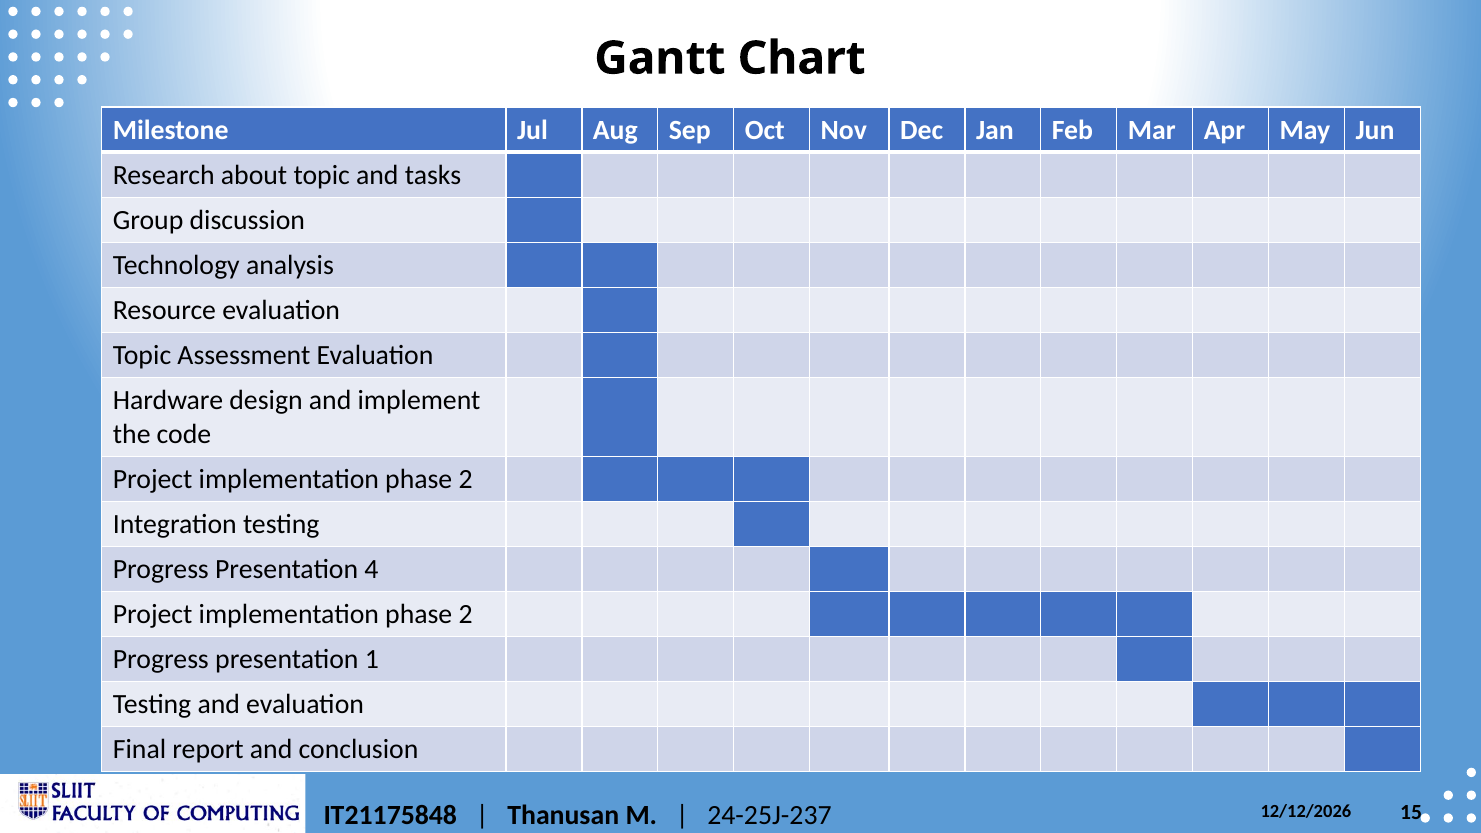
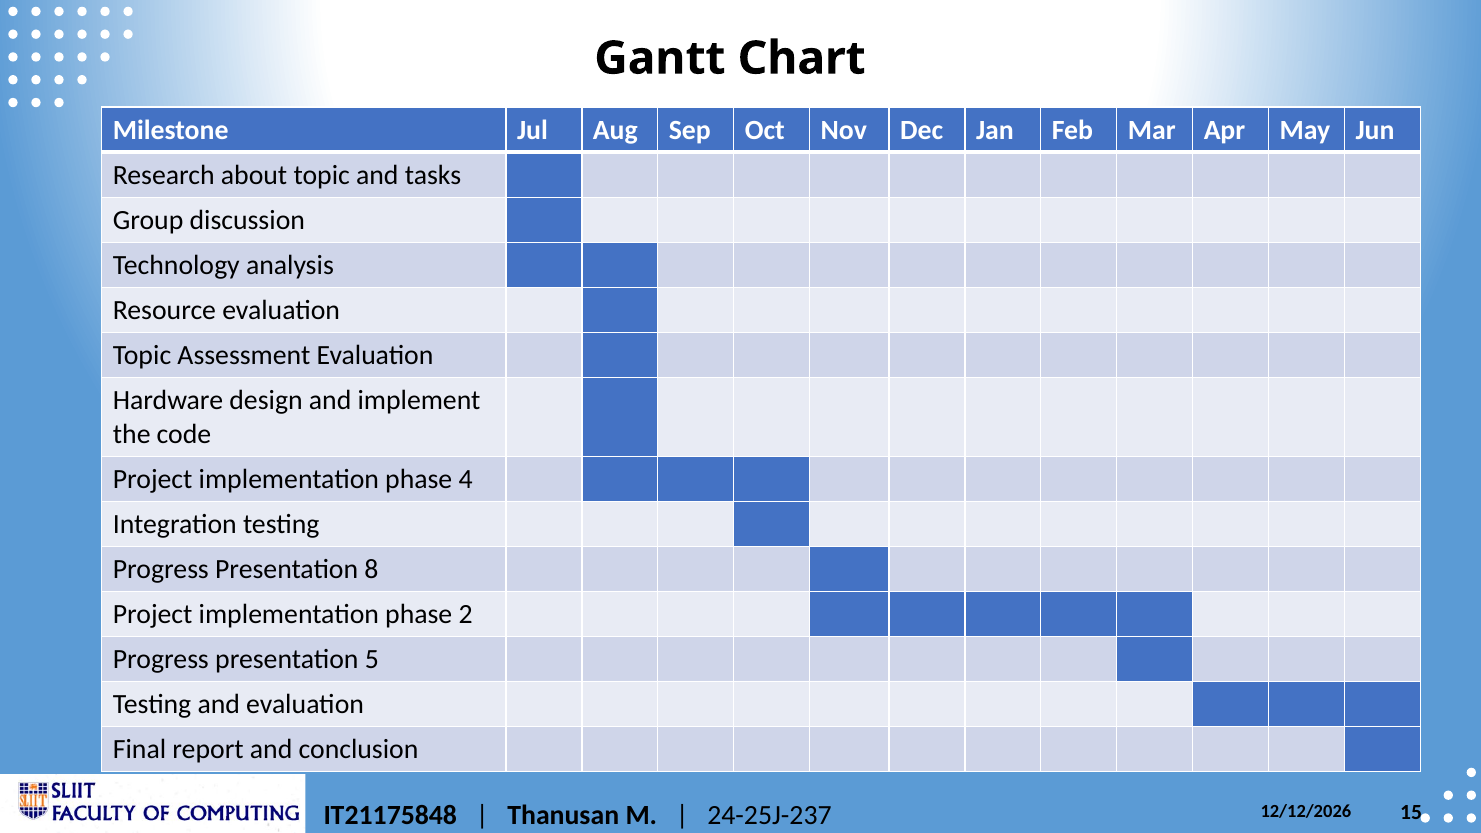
2 at (466, 479): 2 -> 4
4: 4 -> 8
1: 1 -> 5
